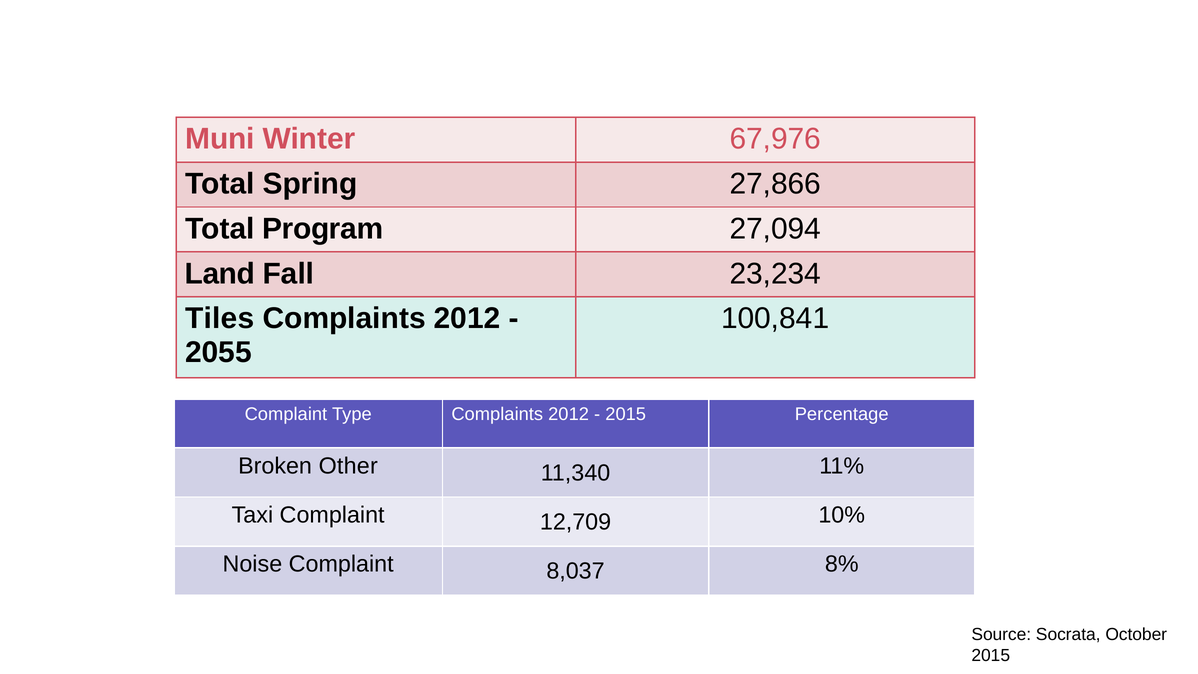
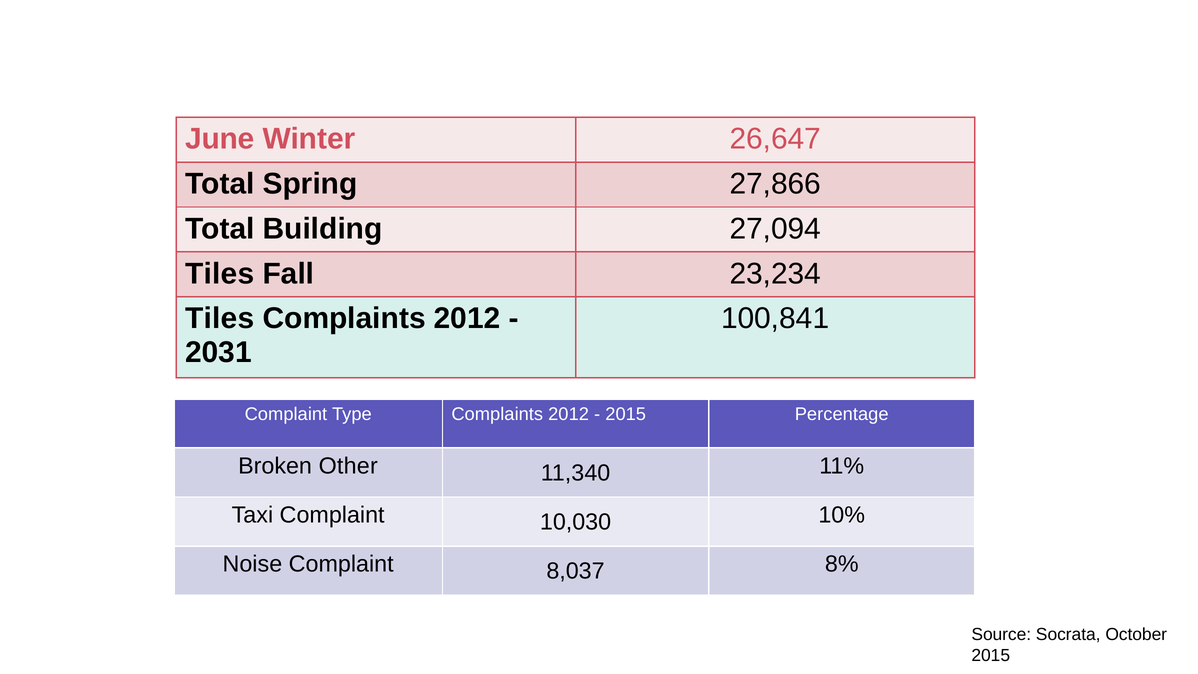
Muni: Muni -> June
67,976: 67,976 -> 26,647
Program: Program -> Building
Land at (220, 274): Land -> Tiles
2055: 2055 -> 2031
12,709: 12,709 -> 10,030
